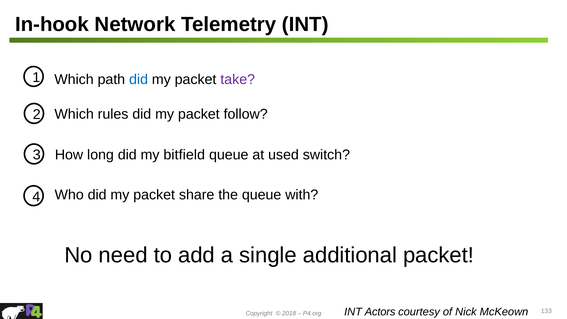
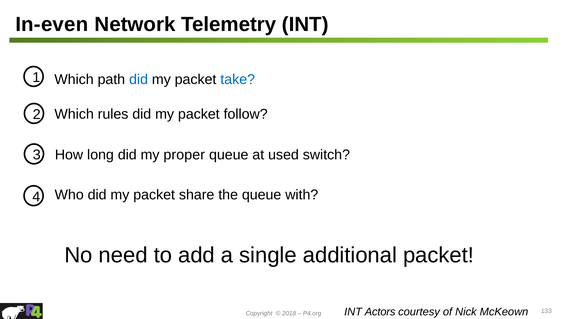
In-hook: In-hook -> In-even
take colour: purple -> blue
bitfield: bitfield -> proper
